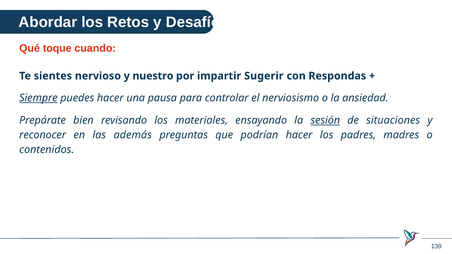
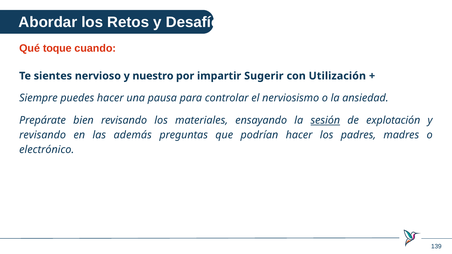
Respondas: Respondas -> Utilización
Siempre underline: present -> none
situaciones: situaciones -> explotación
reconocer at (43, 135): reconocer -> revisando
contenidos: contenidos -> electrónico
